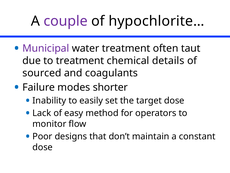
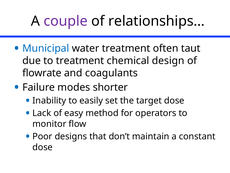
hypochlorite…: hypochlorite… -> relationships…
Municipal colour: purple -> blue
details: details -> design
sourced: sourced -> flowrate
